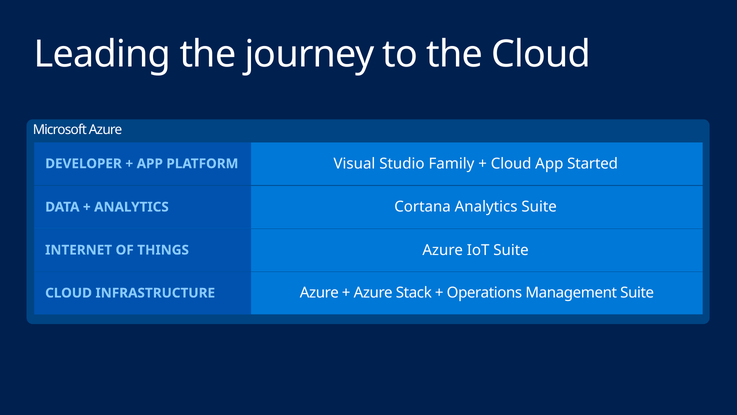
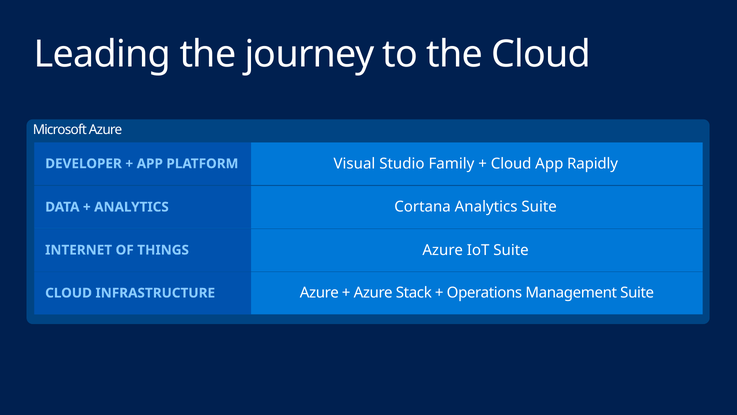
Started: Started -> Rapidly
